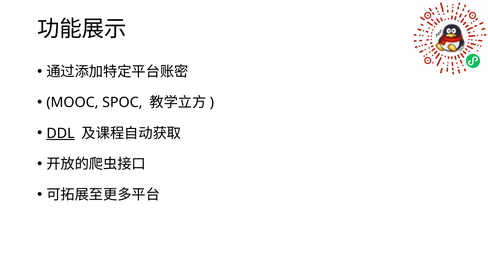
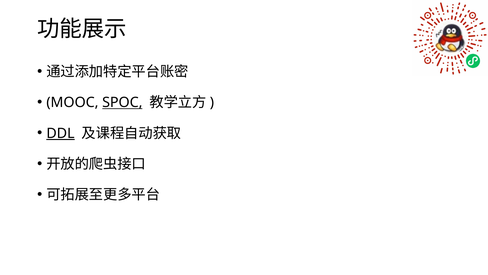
SPOC underline: none -> present
